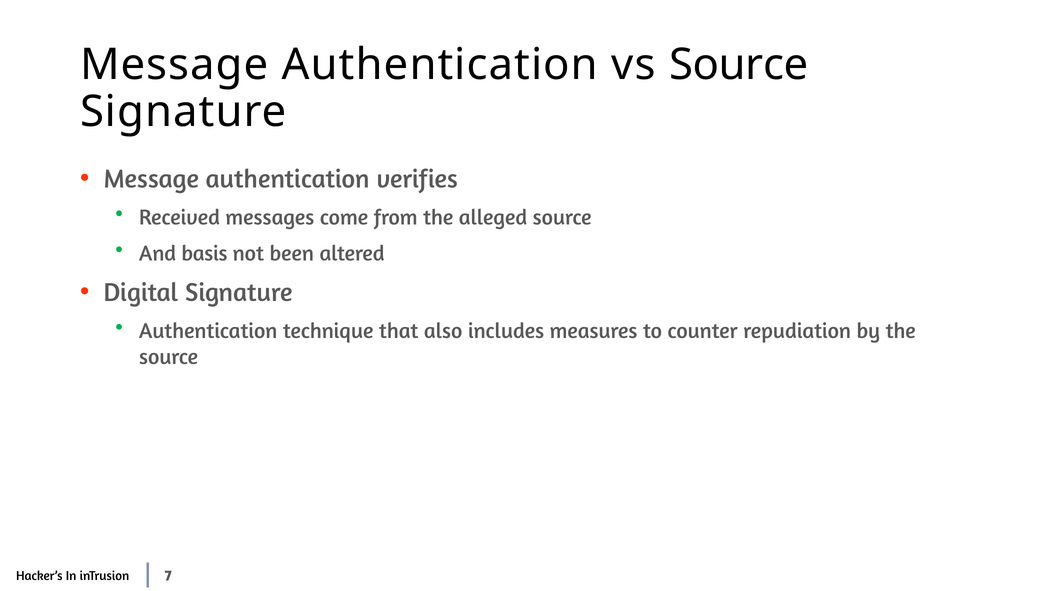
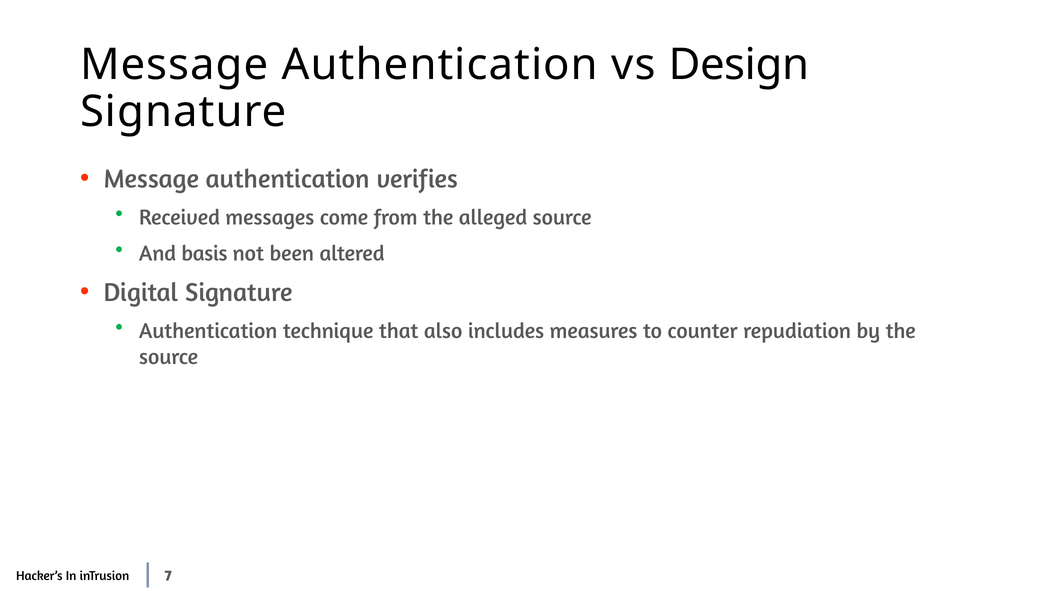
vs Source: Source -> Design
